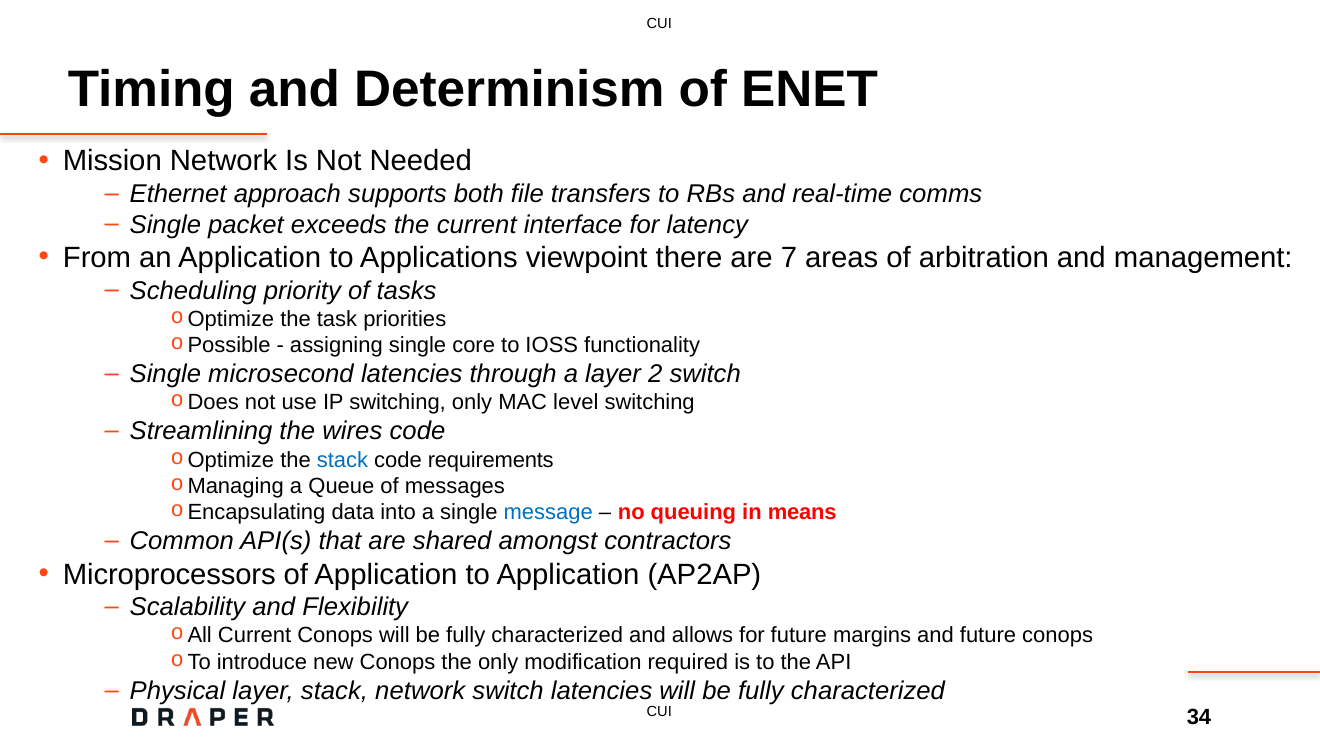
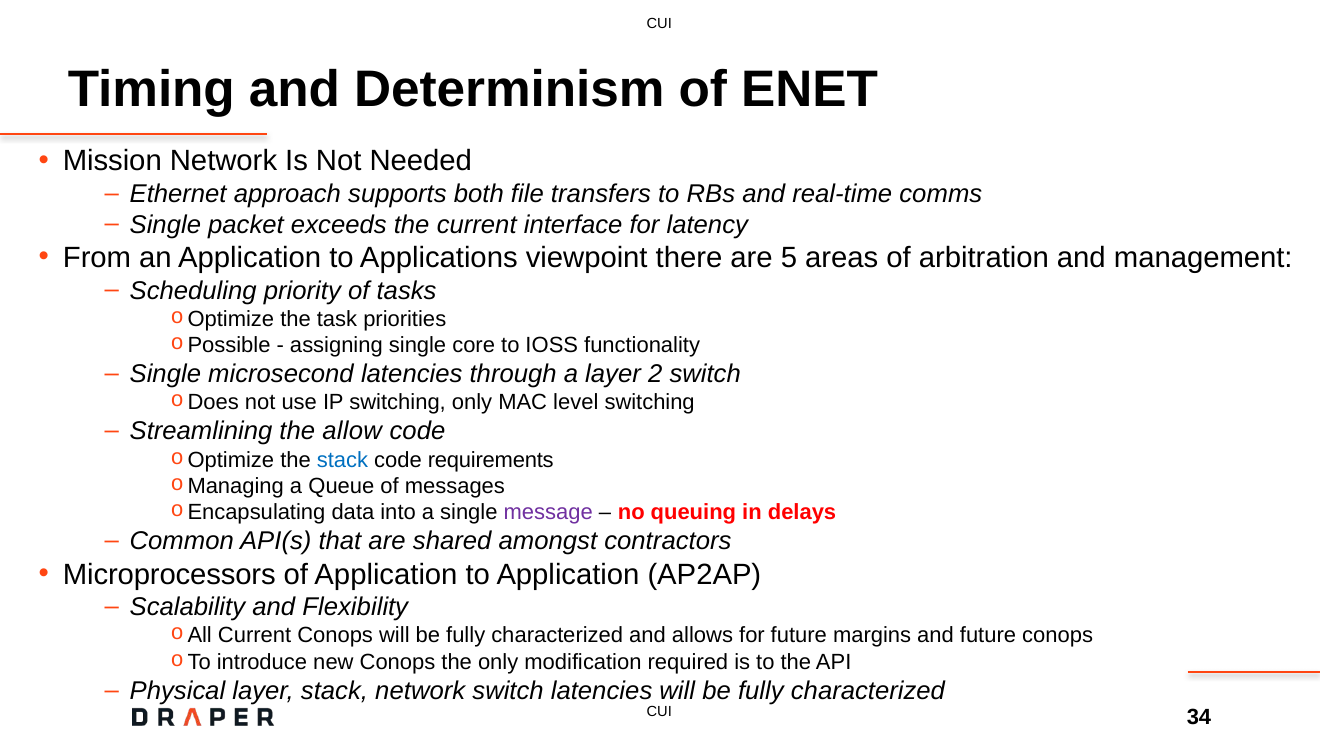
7: 7 -> 5
wires: wires -> allow
message colour: blue -> purple
means: means -> delays
